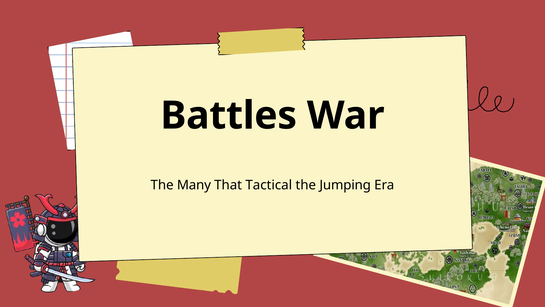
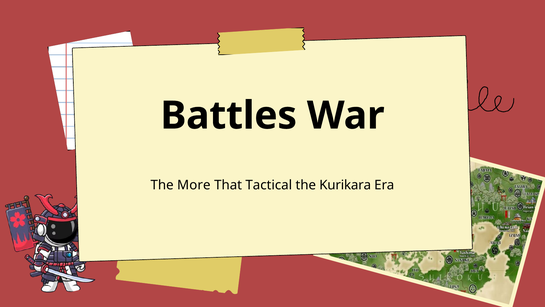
Many: Many -> More
Jumping: Jumping -> Kurikara
